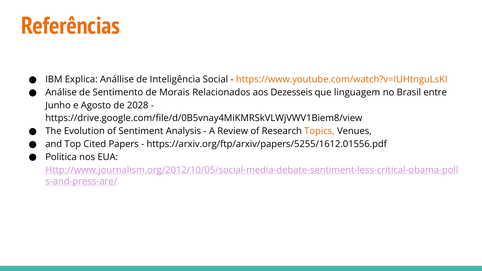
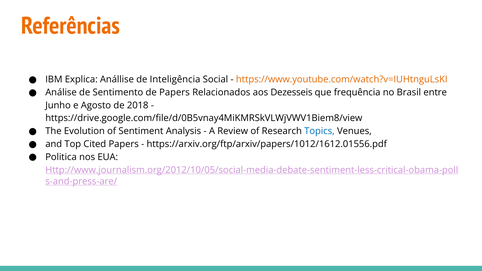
de Morais: Morais -> Papers
linguagem: linguagem -> frequência
2028: 2028 -> 2018
Topics colour: orange -> blue
https://arxiv.org/ftp/arxiv/papers/5255/1612.01556.pdf: https://arxiv.org/ftp/arxiv/papers/5255/1612.01556.pdf -> https://arxiv.org/ftp/arxiv/papers/1012/1612.01556.pdf
